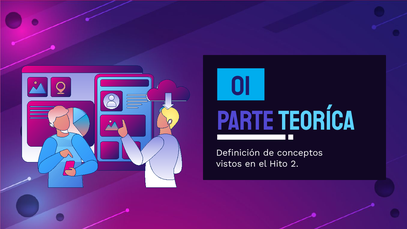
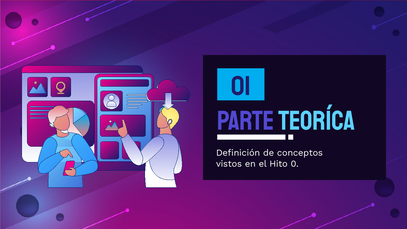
2: 2 -> 0
